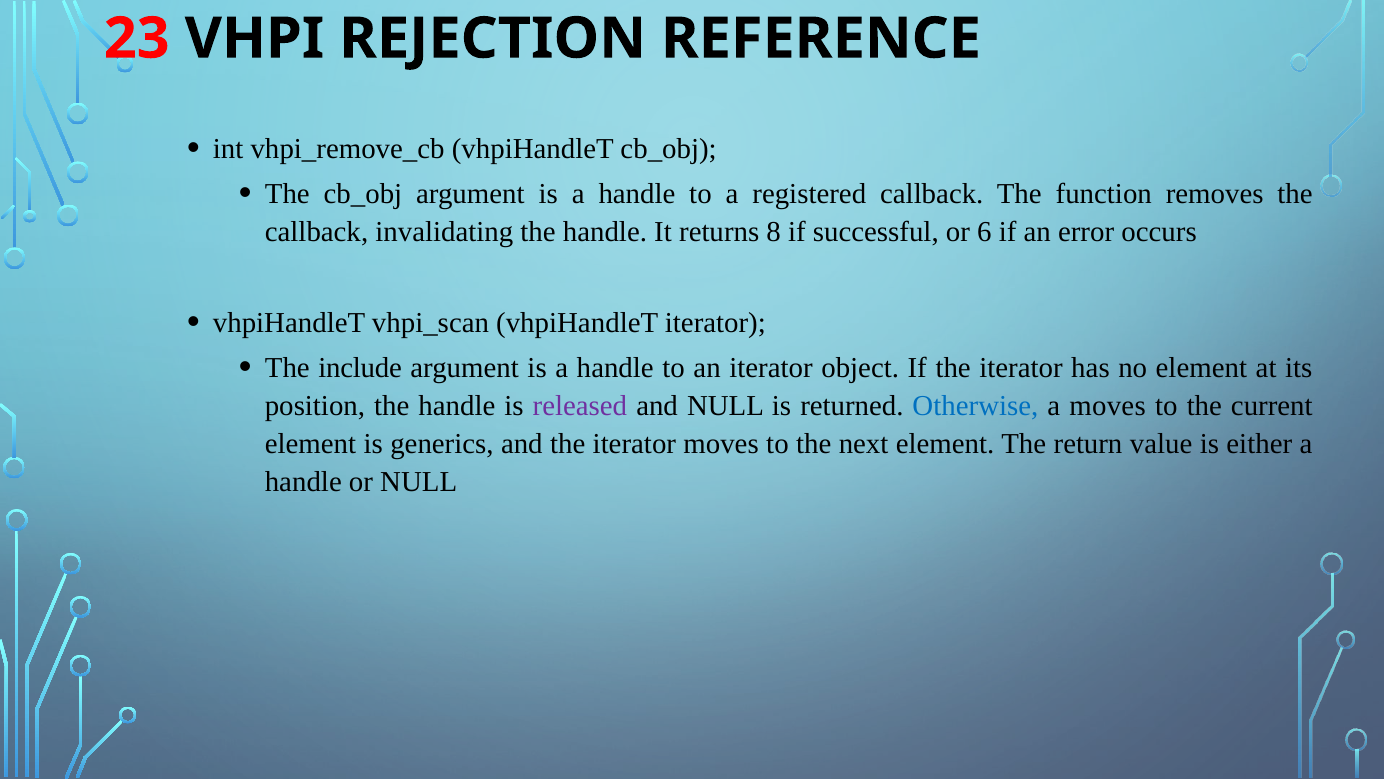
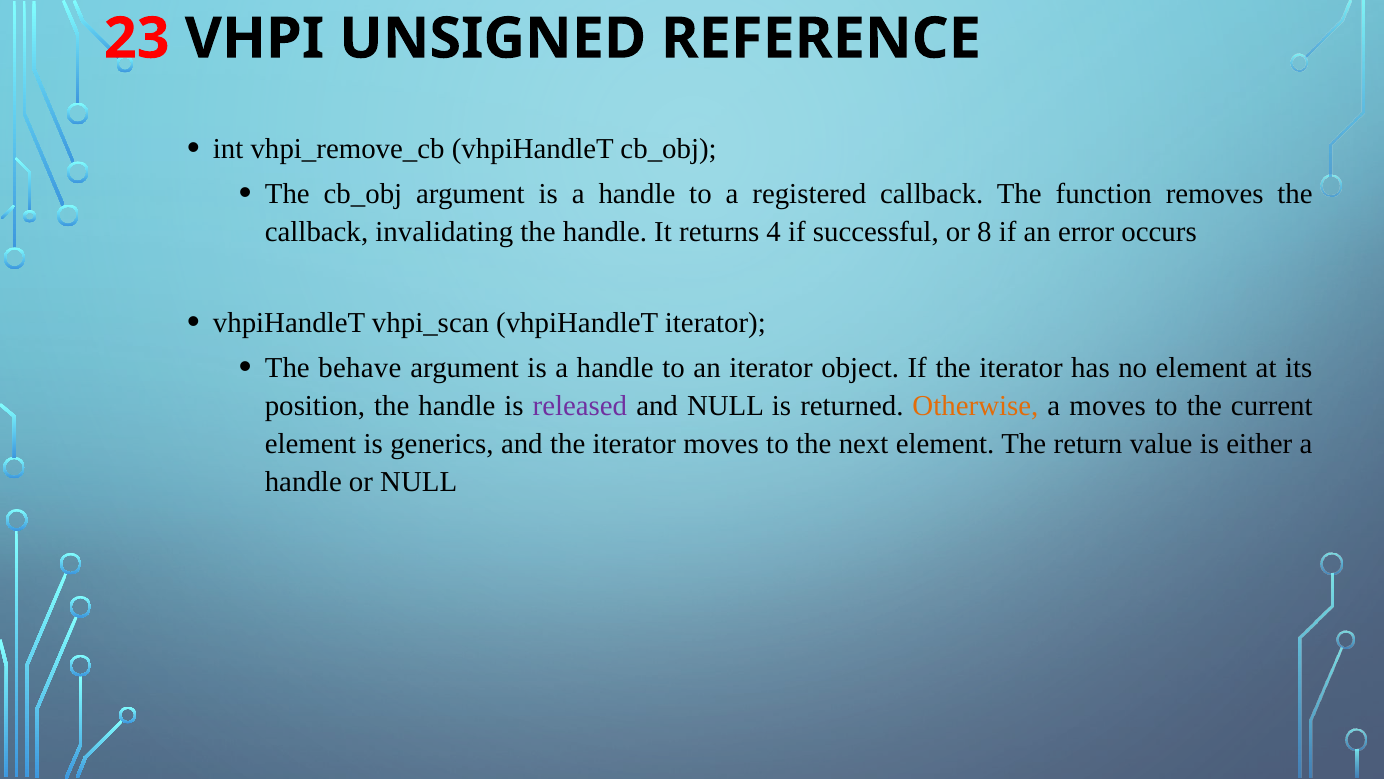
REJECTION: REJECTION -> UNSIGNED
8: 8 -> 4
6: 6 -> 8
include: include -> behave
Otherwise colour: blue -> orange
